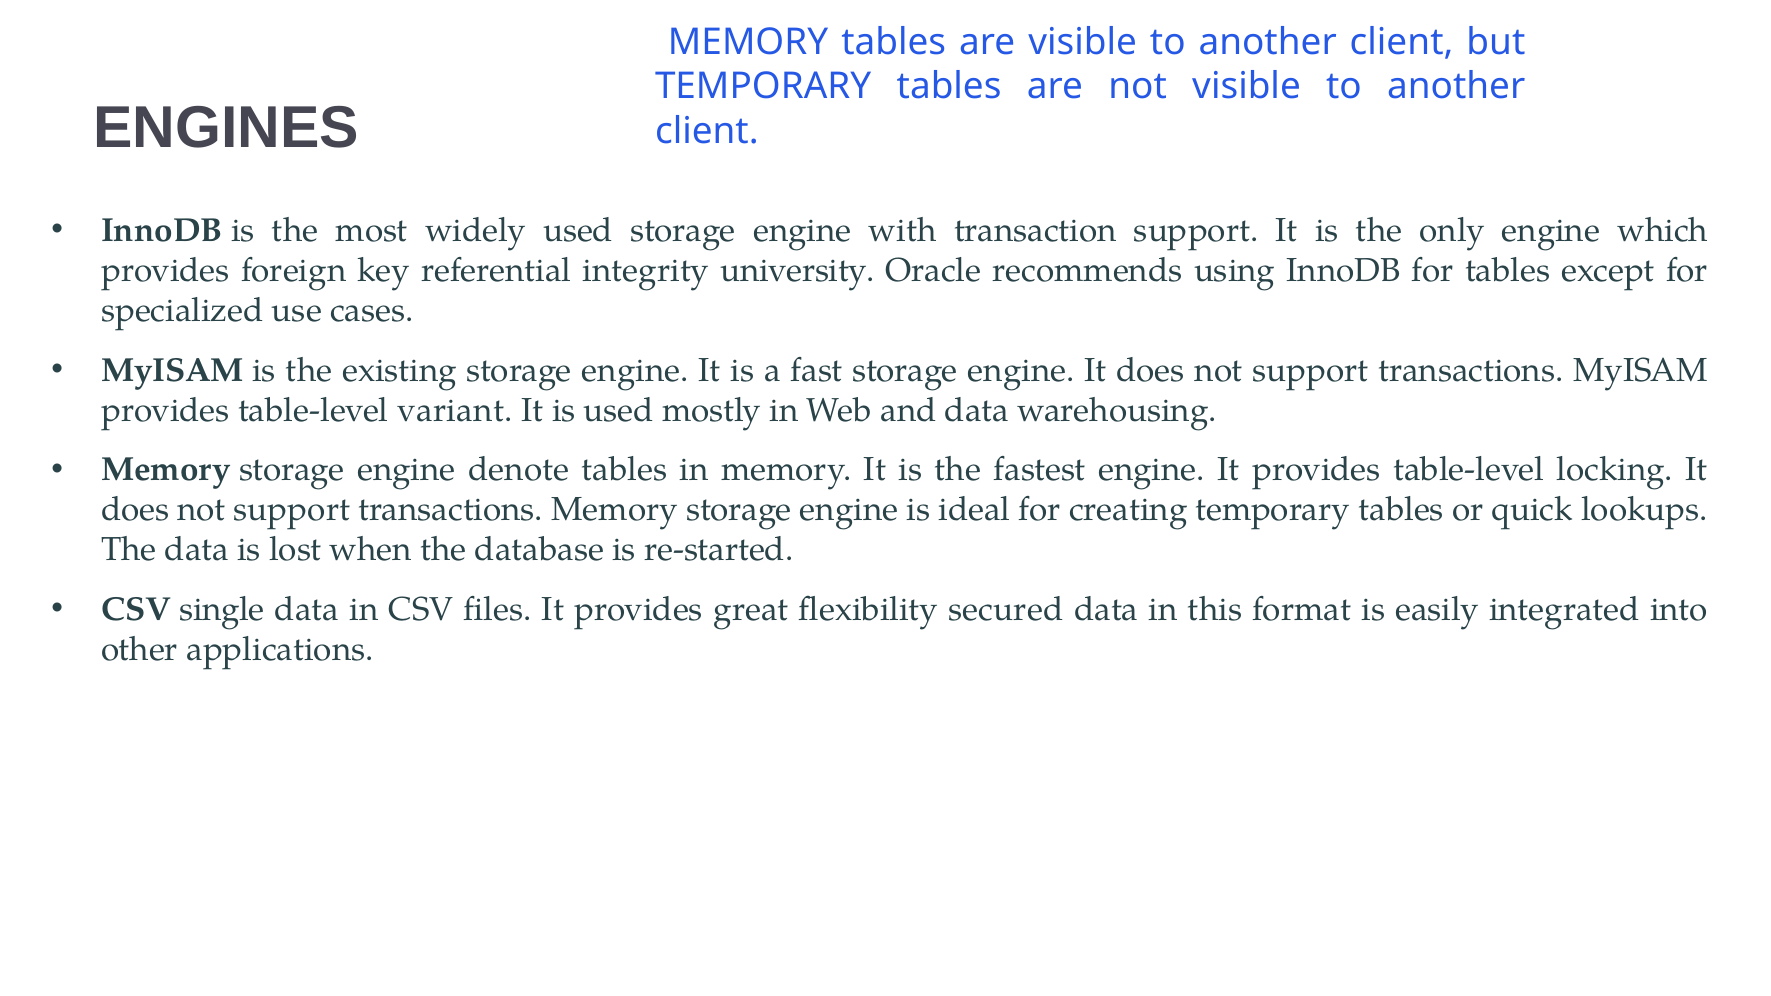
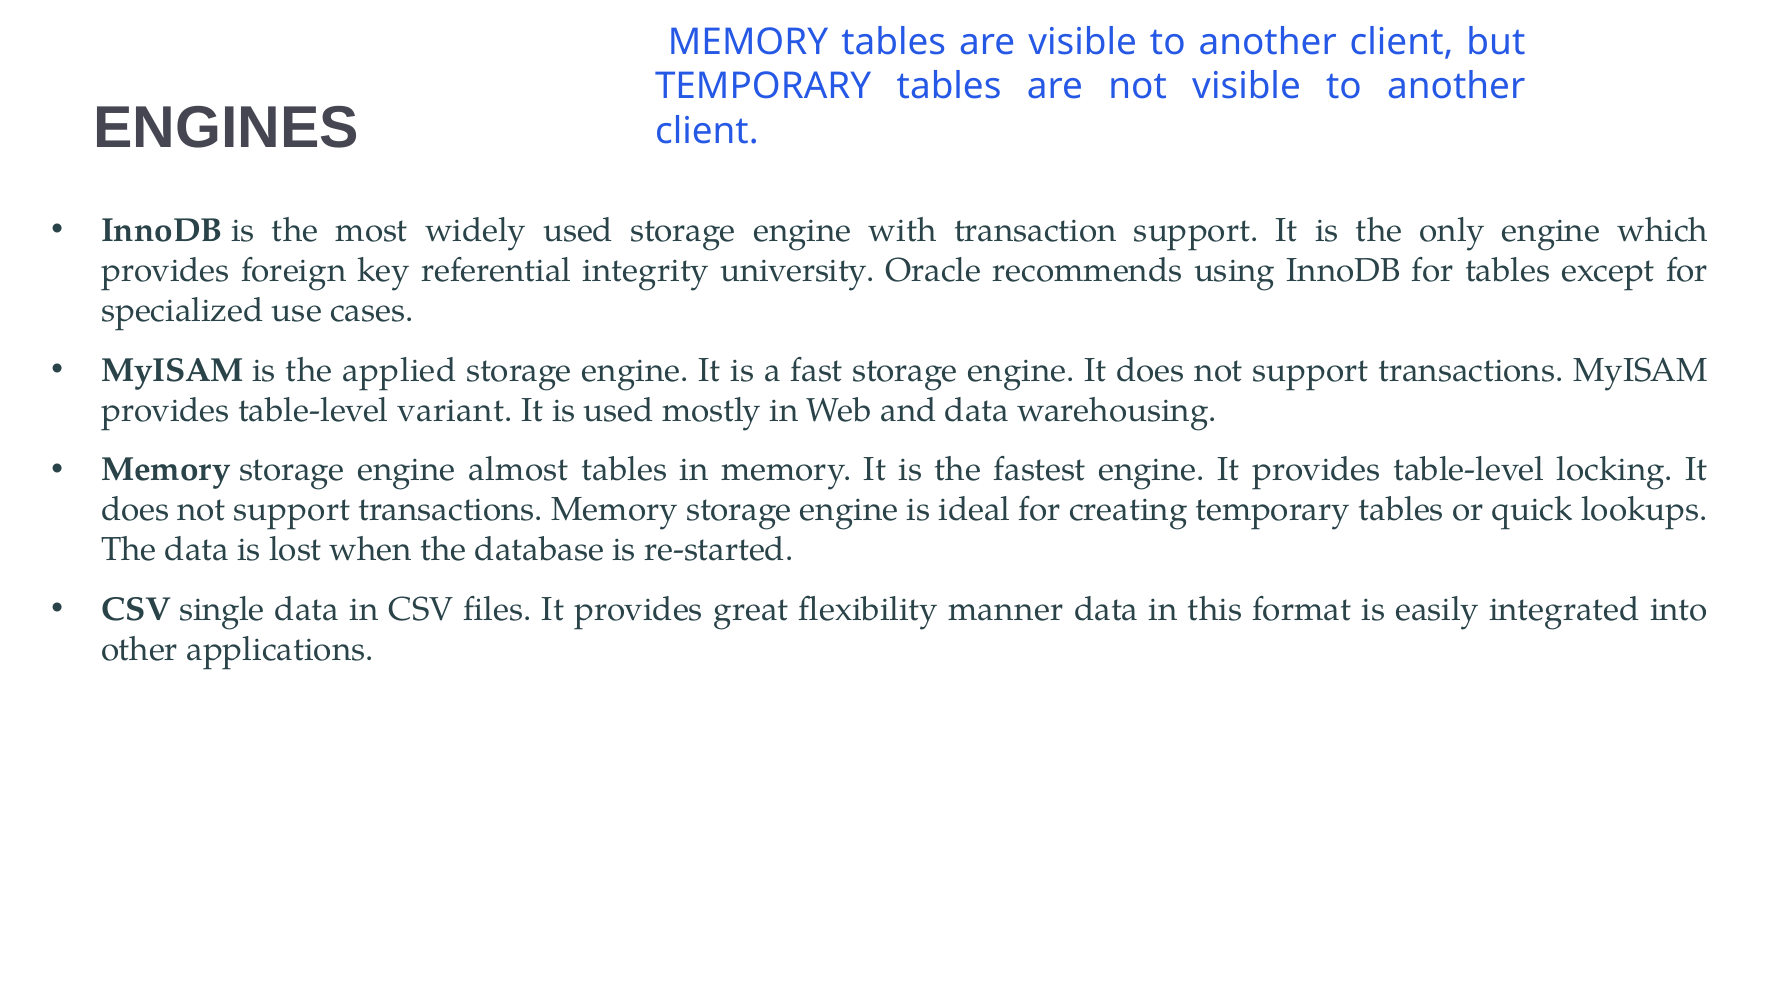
existing: existing -> applied
denote: denote -> almost
secured: secured -> manner
